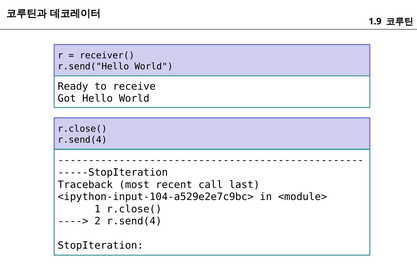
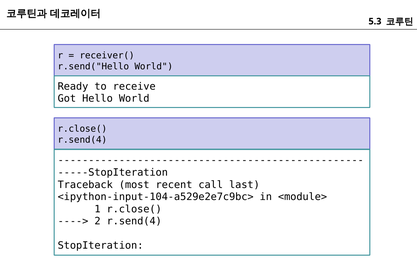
1.9: 1.9 -> 5.3
